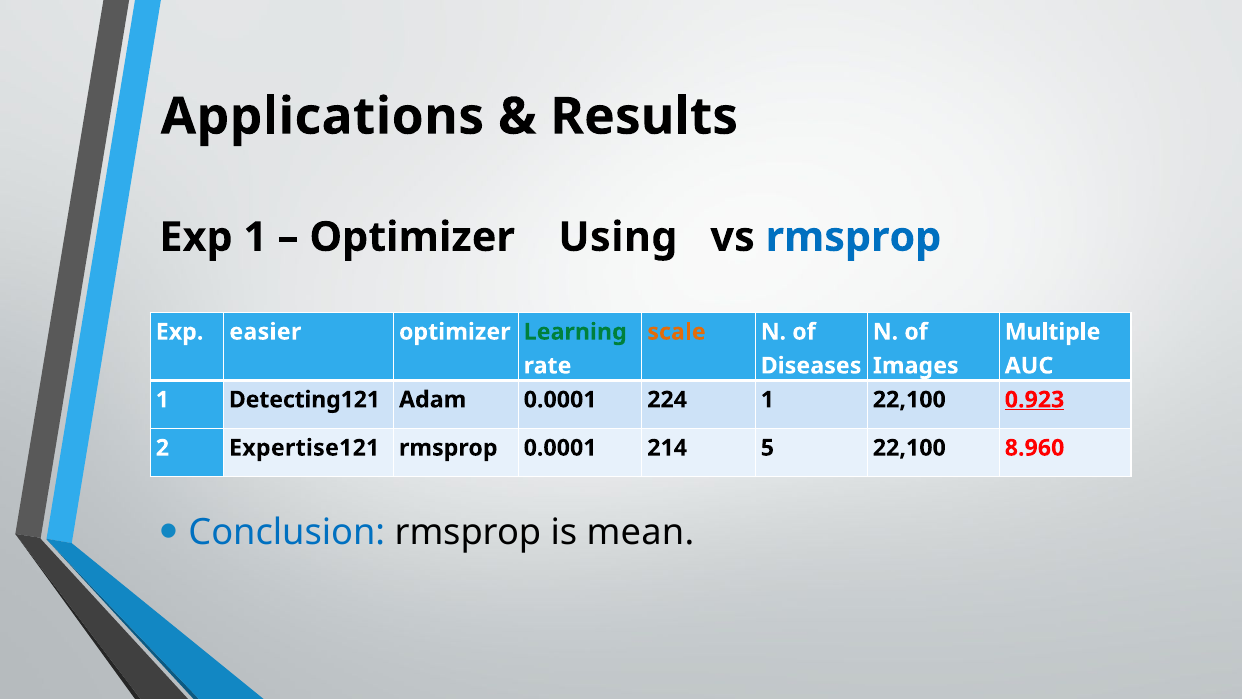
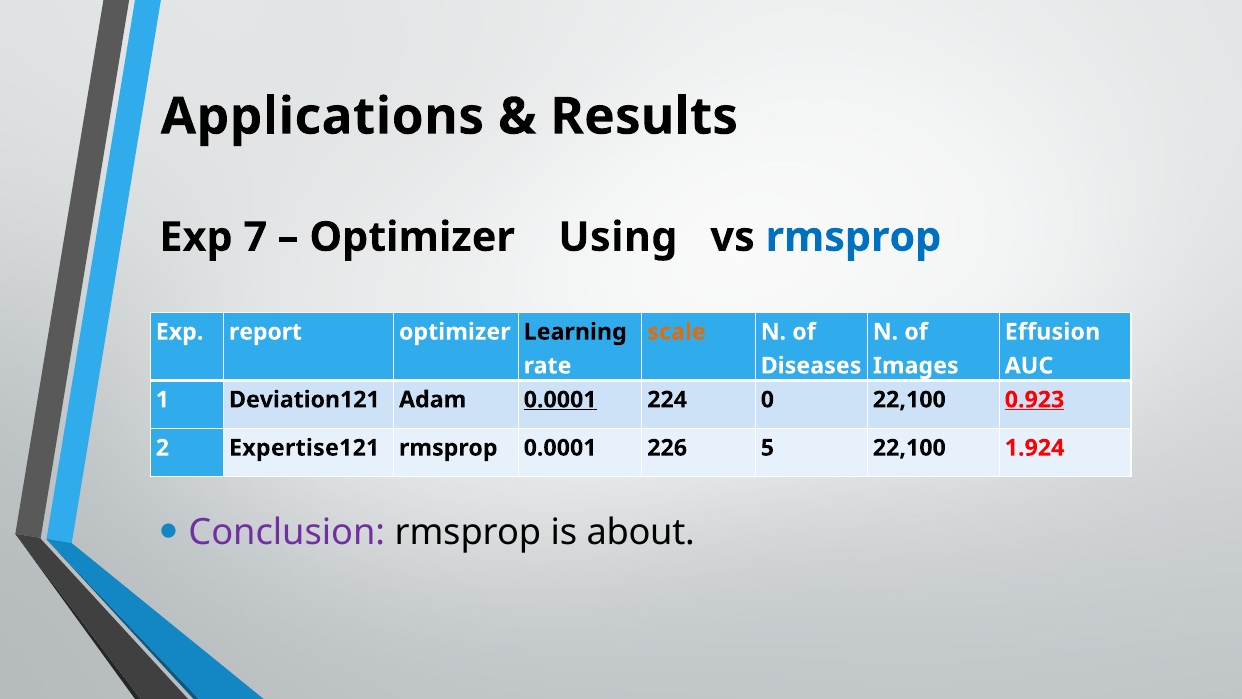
Exp 1: 1 -> 7
easier: easier -> report
Learning colour: green -> black
Multiple: Multiple -> Effusion
Detecting121: Detecting121 -> Deviation121
0.0001 at (560, 400) underline: none -> present
224 1: 1 -> 0
214: 214 -> 226
8.960: 8.960 -> 1.924
Conclusion colour: blue -> purple
mean: mean -> about
